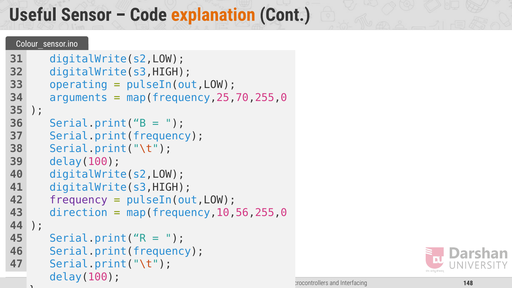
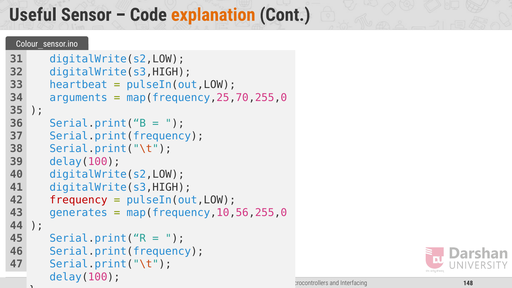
operating: operating -> heartbeat
frequency colour: purple -> red
direction: direction -> generates
